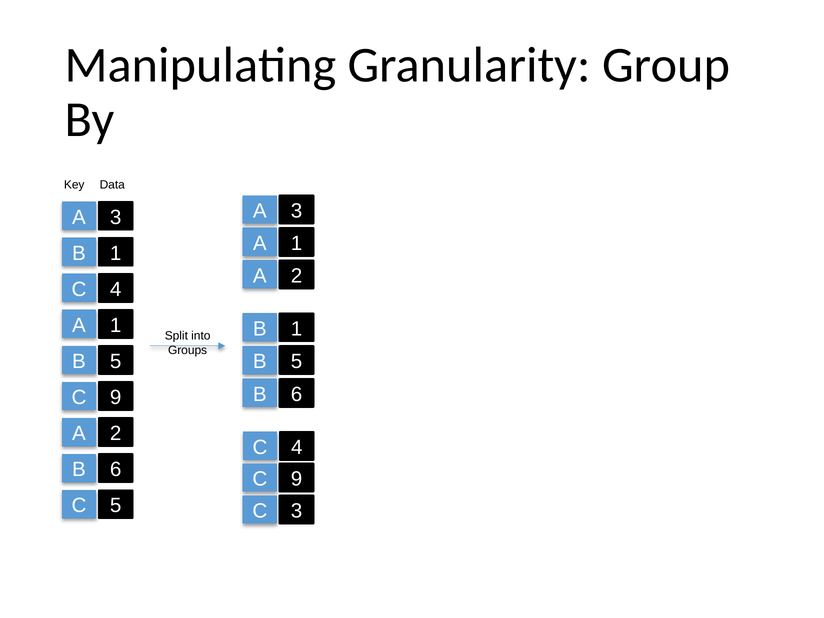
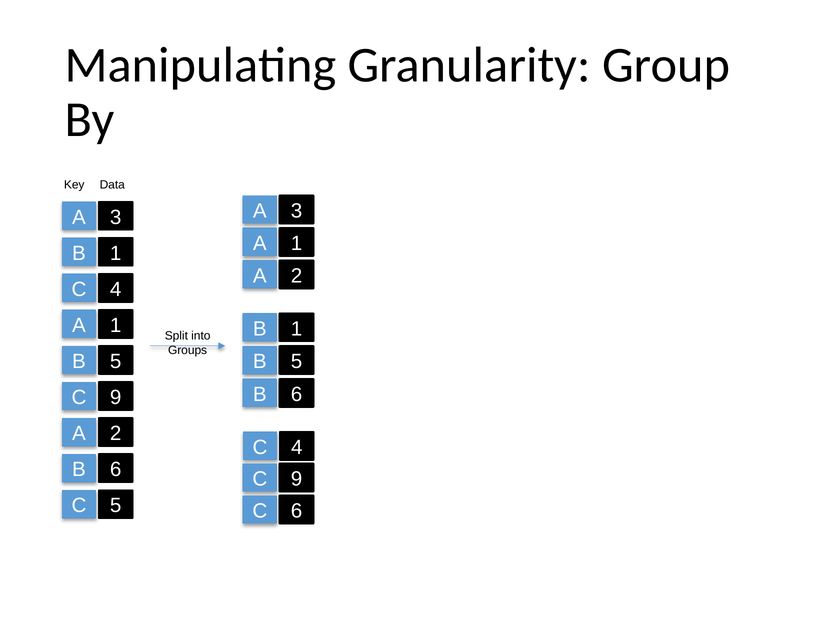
C 3: 3 -> 6
